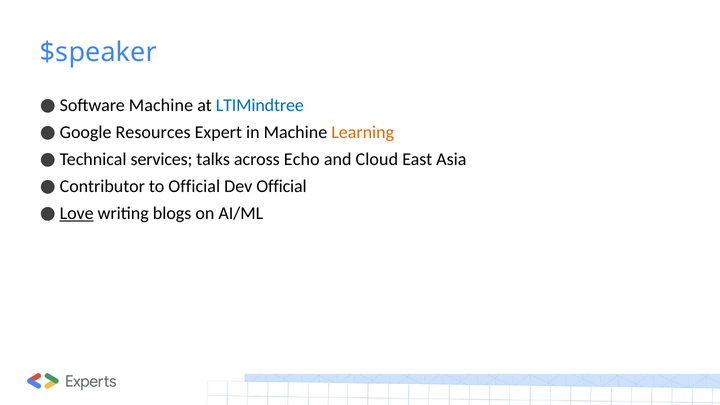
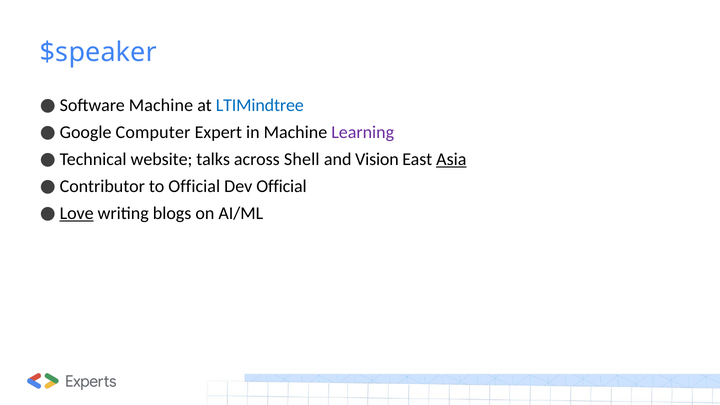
Resources: Resources -> Computer
Learning colour: orange -> purple
services: services -> website
Echo: Echo -> Shell
Cloud: Cloud -> Vision
Asia underline: none -> present
